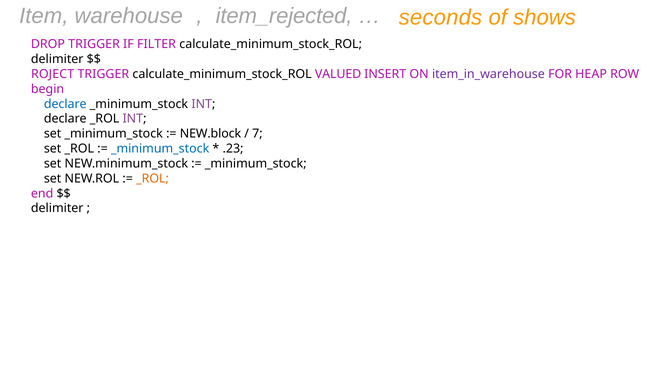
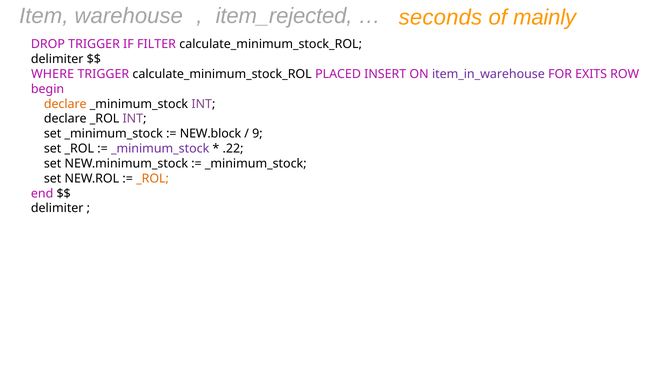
shows: shows -> mainly
ROJECT: ROJECT -> WHERE
VALUED: VALUED -> PLACED
HEAP: HEAP -> EXITS
declare at (65, 104) colour: blue -> orange
7: 7 -> 9
_minimum_stock at (160, 149) colour: blue -> purple
.23: .23 -> .22
